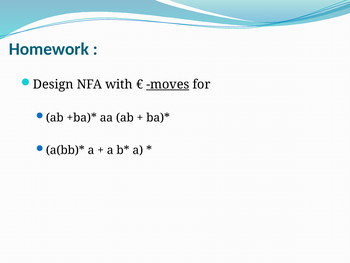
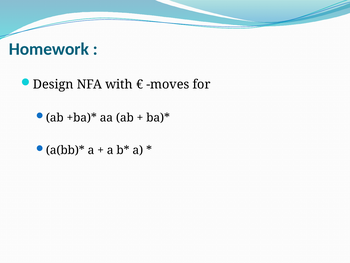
moves underline: present -> none
